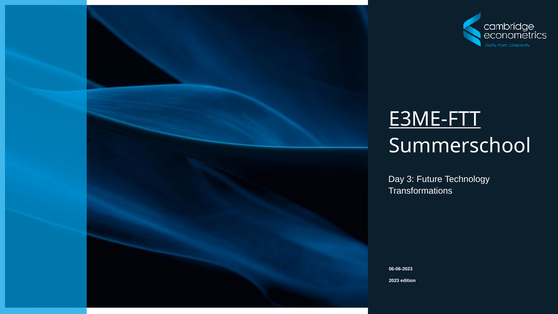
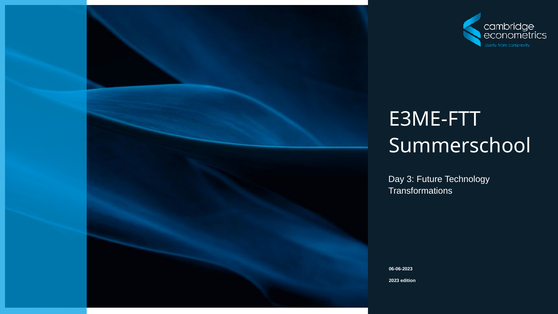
E3ME-FTT underline: present -> none
